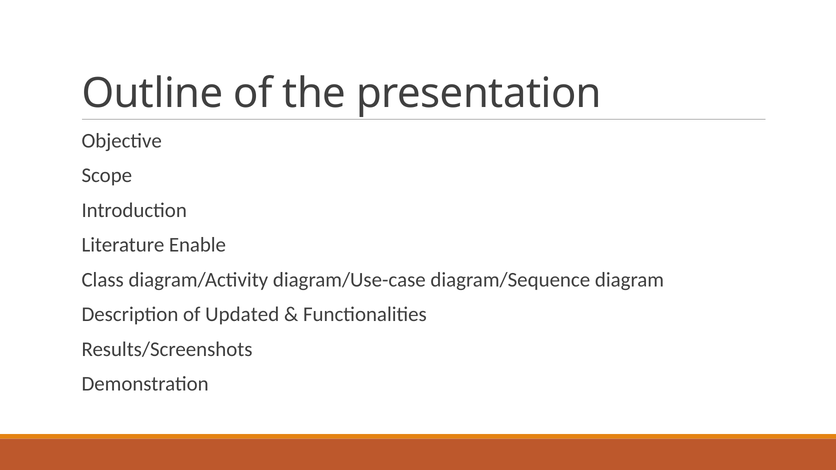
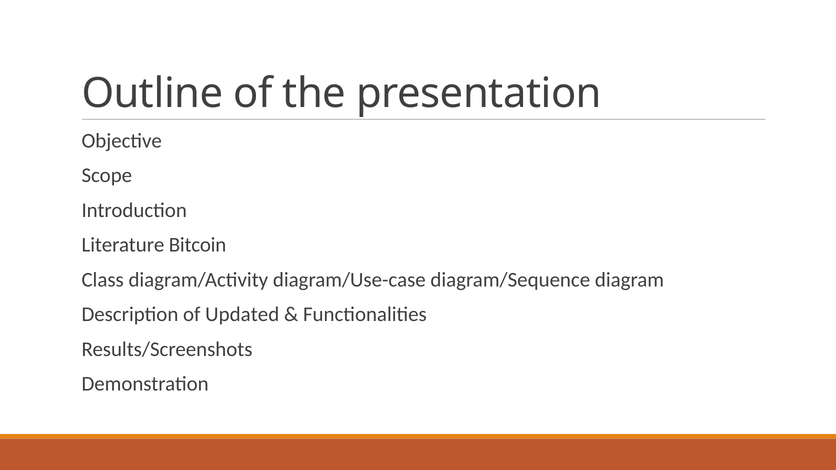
Enable: Enable -> Bitcoin
